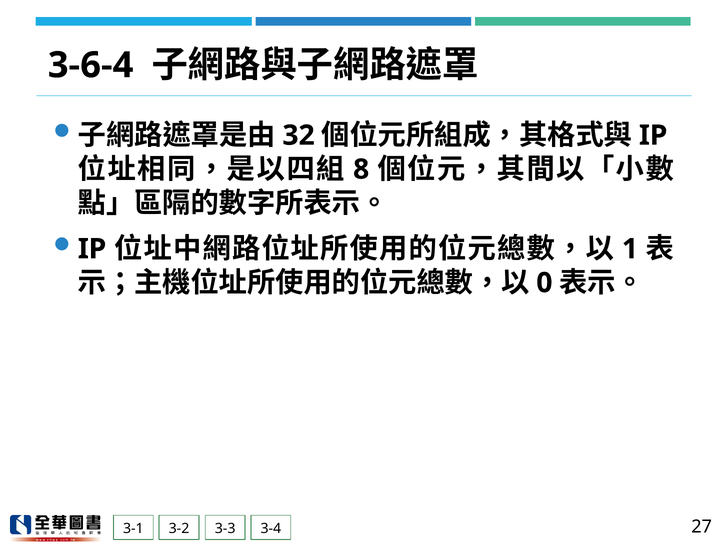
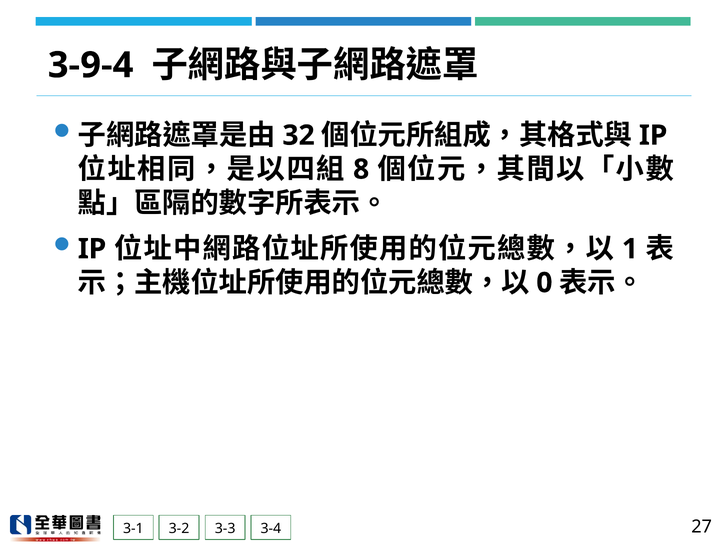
3-6-4: 3-6-4 -> 3-9-4
